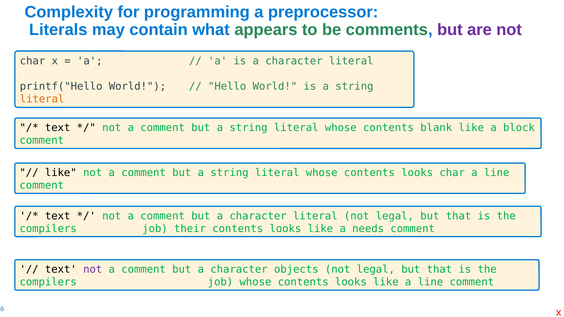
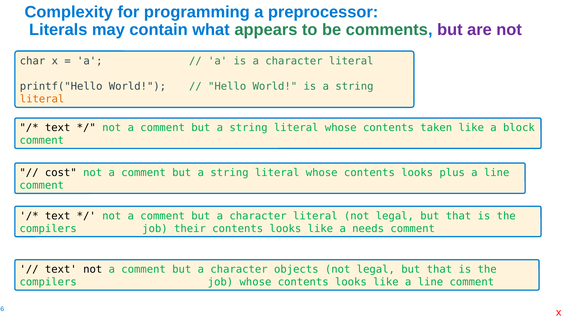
blank: blank -> taken
like at (61, 173): like -> cost
looks char: char -> plus
not at (93, 270) colour: purple -> black
